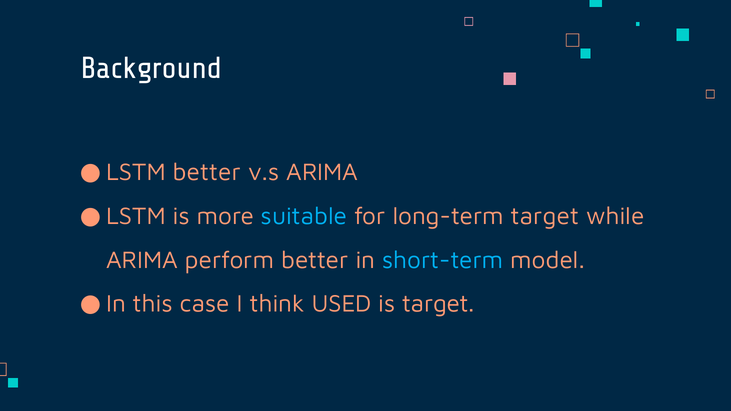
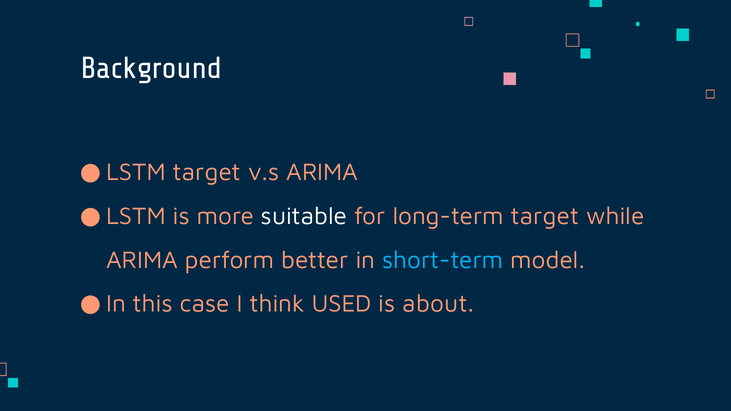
better at (207, 172): better -> target
suitable colour: light blue -> white
is target: target -> about
